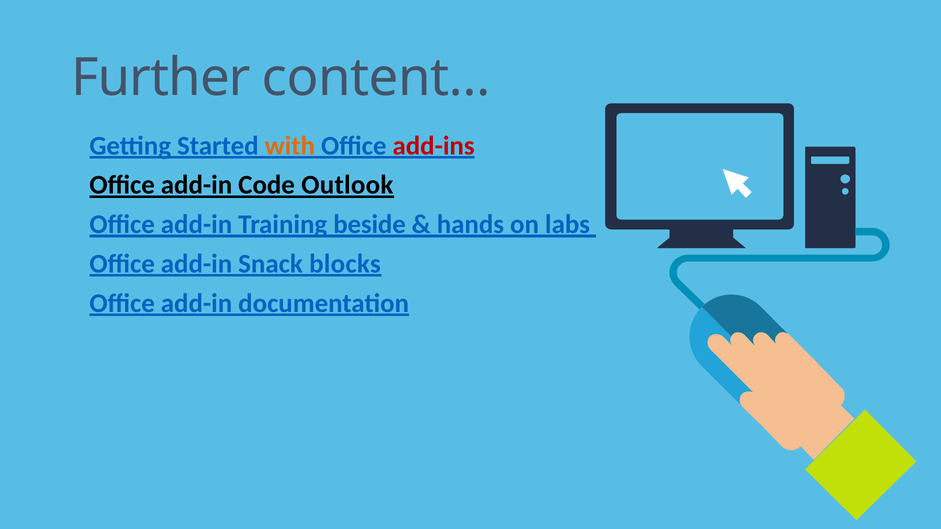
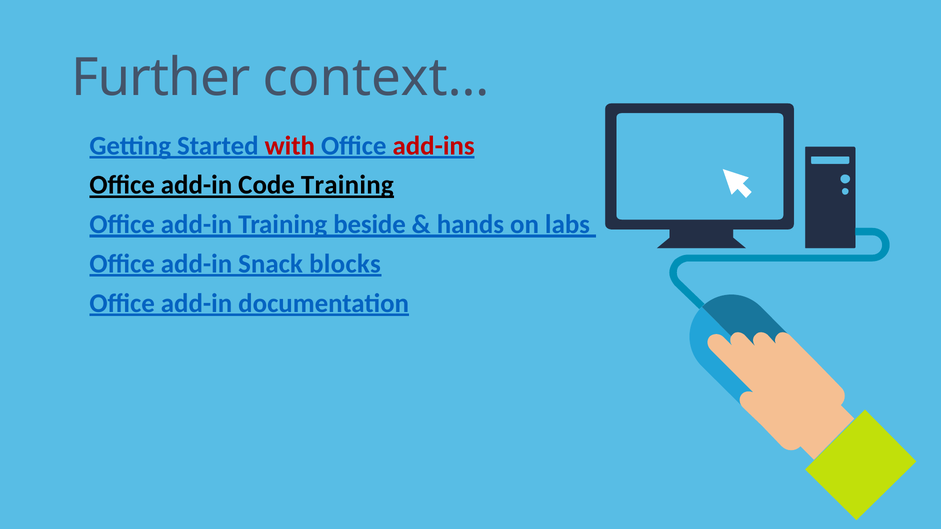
content…: content… -> context…
with colour: orange -> red
Code Outlook: Outlook -> Training
